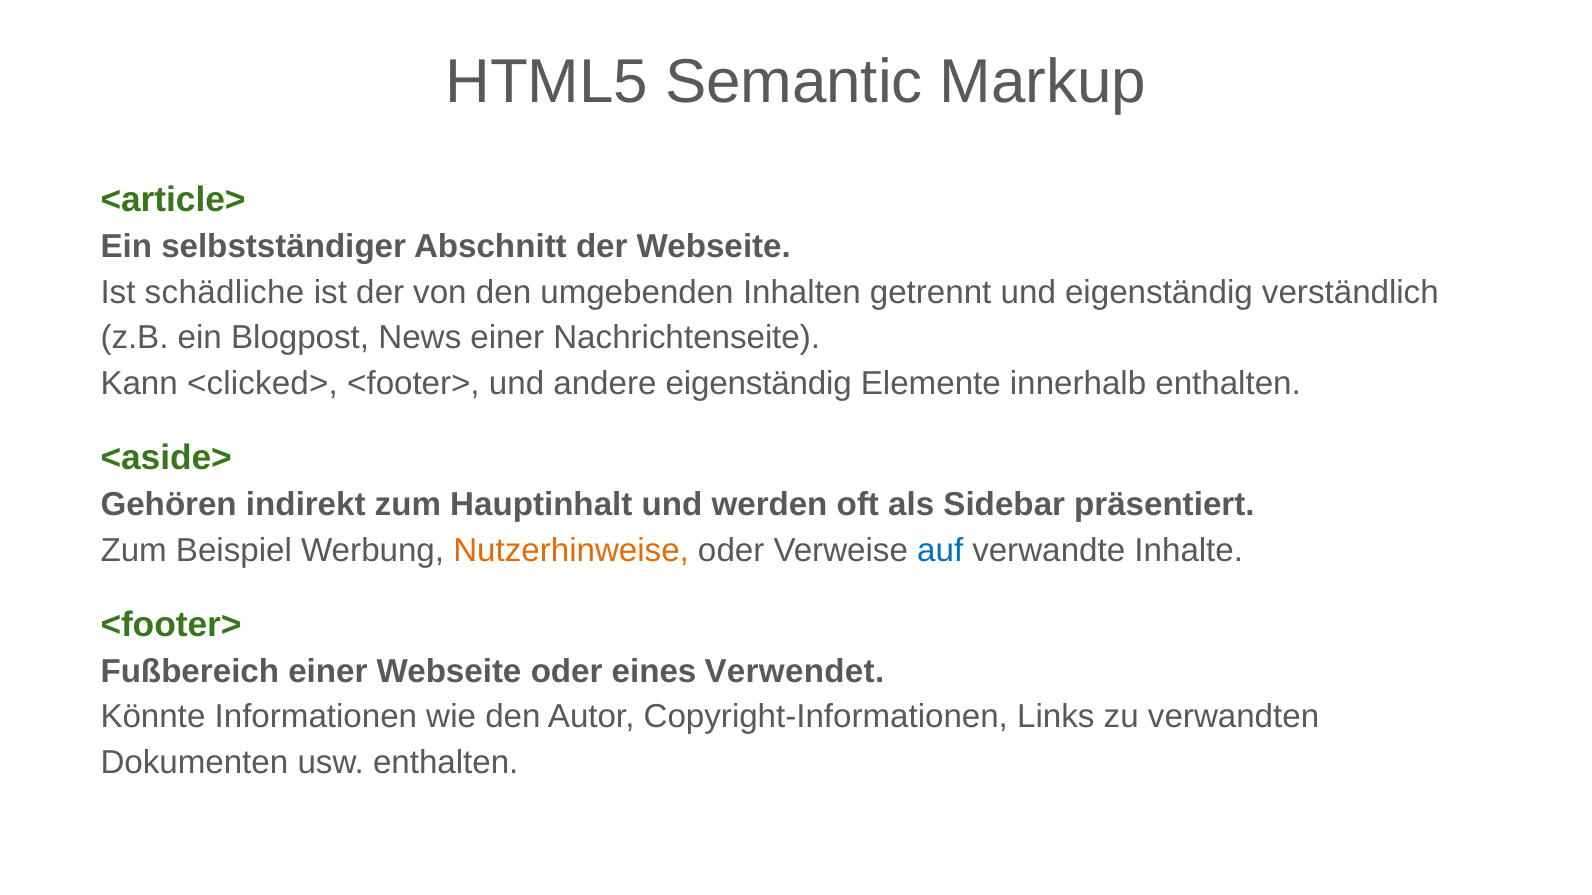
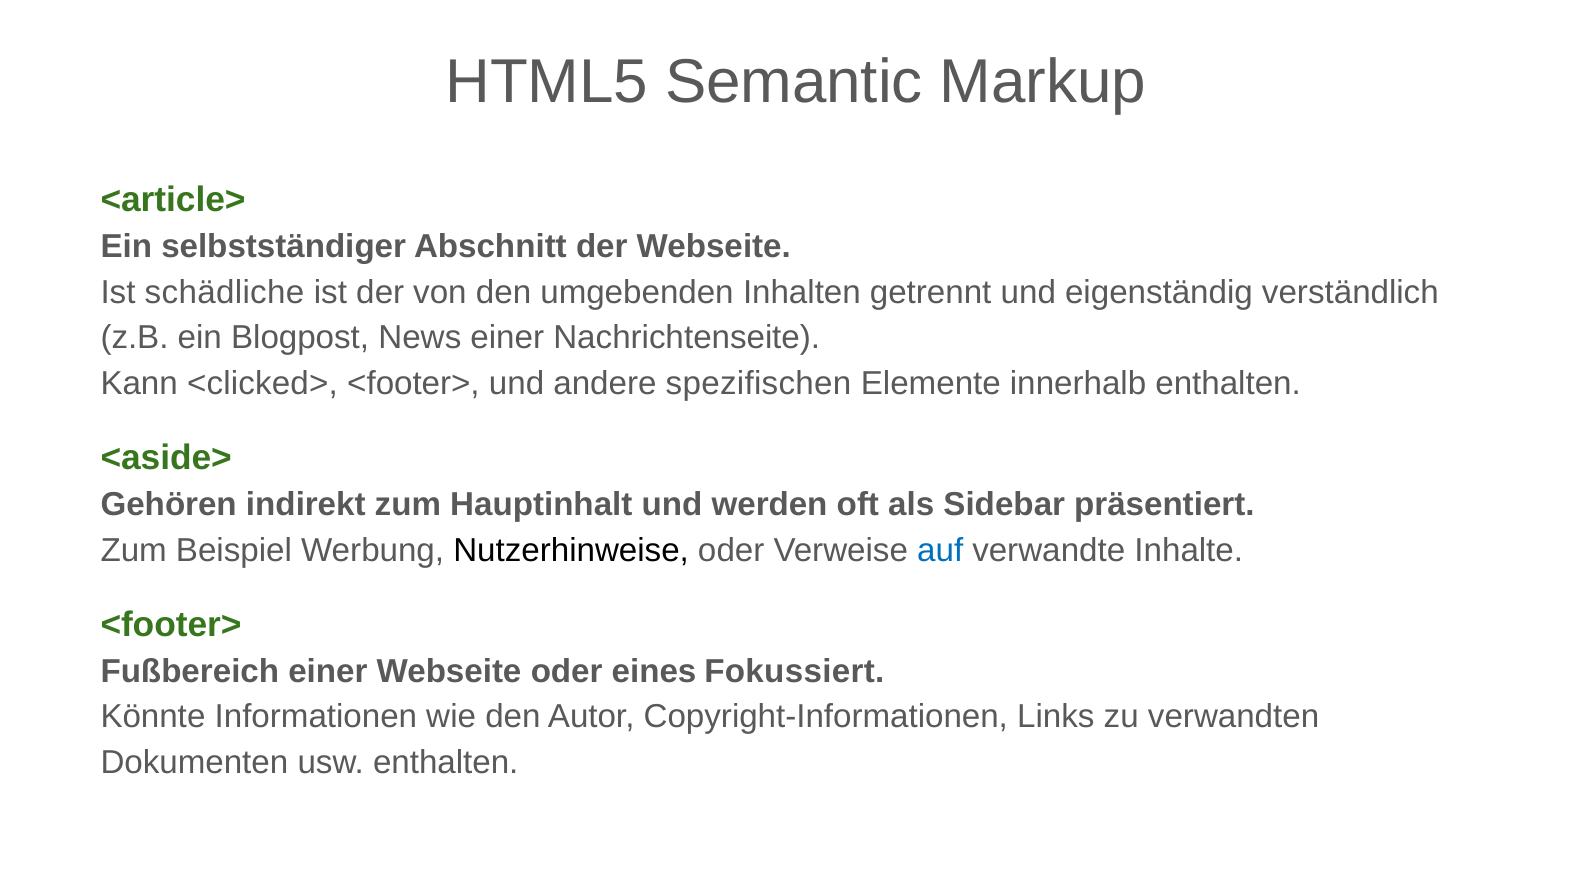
andere eigenständig: eigenständig -> spezifischen
Nutzerhinweise colour: orange -> black
Verwendet: Verwendet -> Fokussiert
